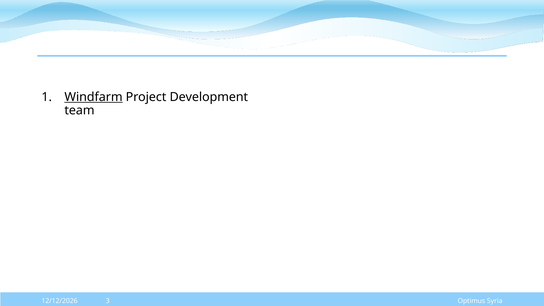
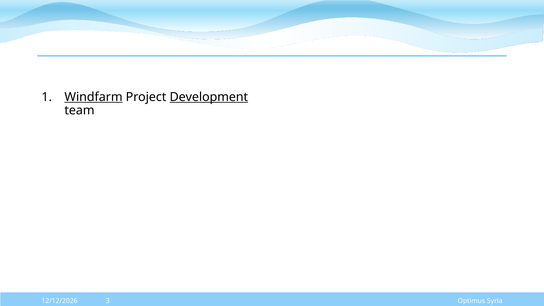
Development underline: none -> present
